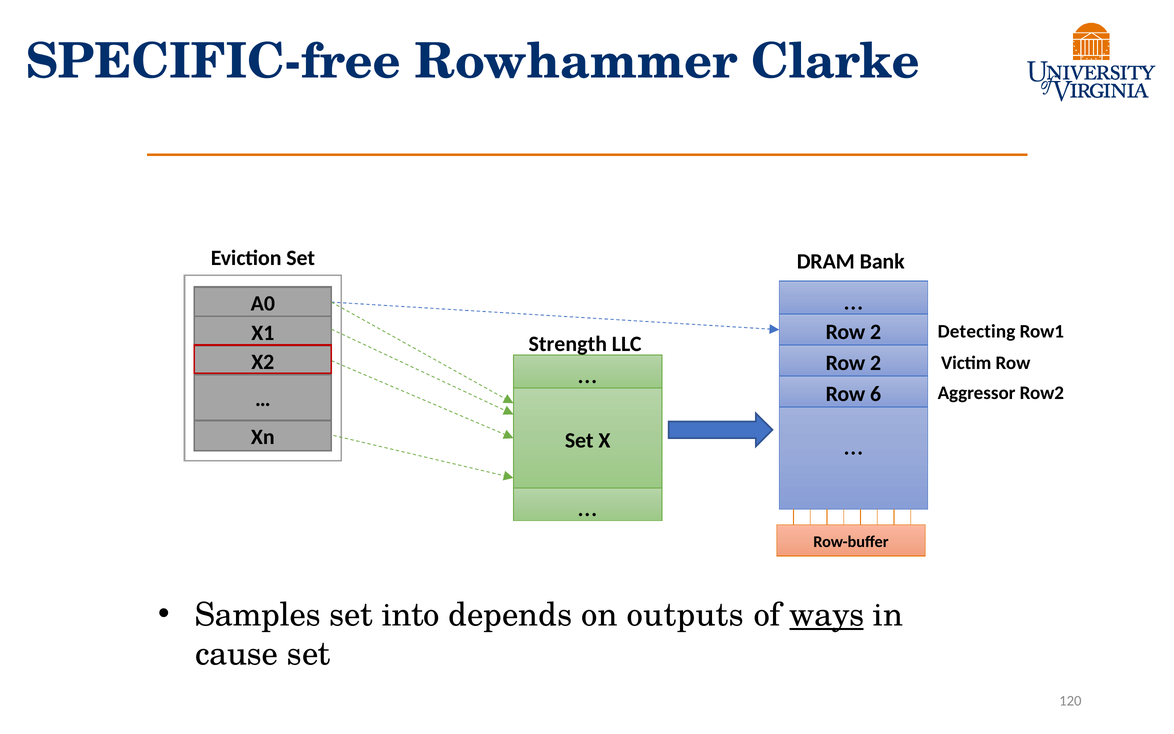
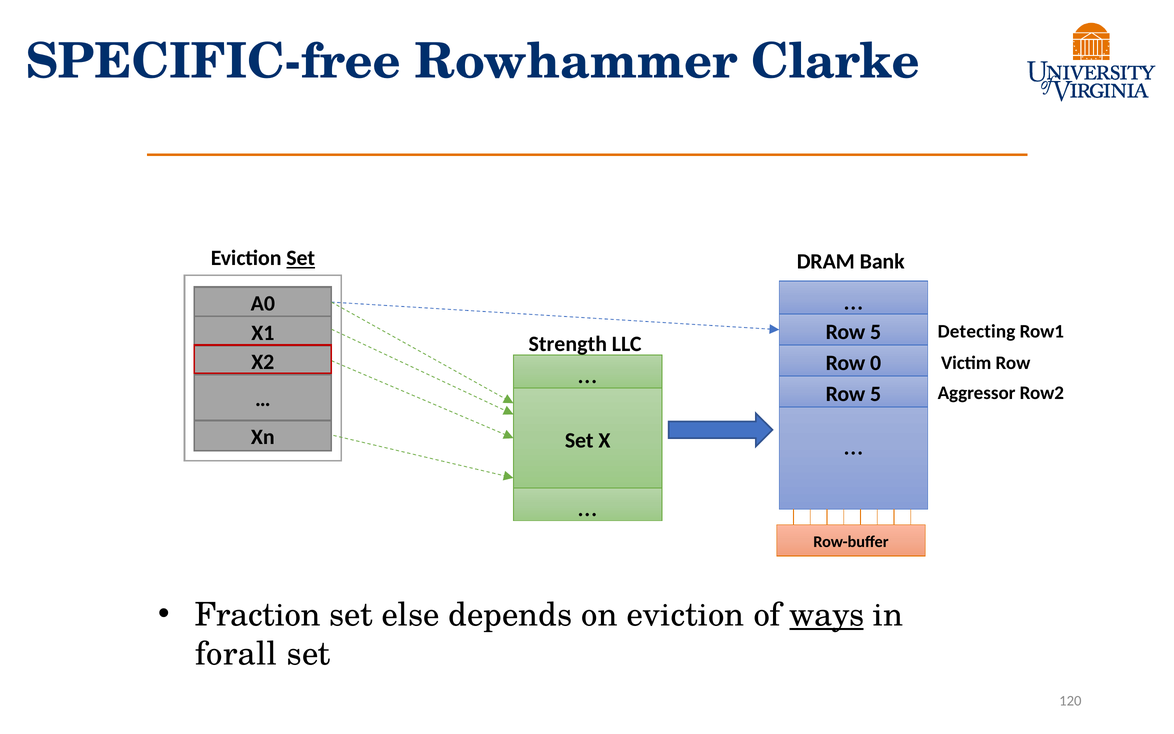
Set at (301, 258) underline: none -> present
2 at (876, 332): 2 -> 5
2 at (876, 363): 2 -> 0
6 at (876, 394): 6 -> 5
Samples: Samples -> Fraction
into: into -> else
on outputs: outputs -> eviction
cause: cause -> forall
